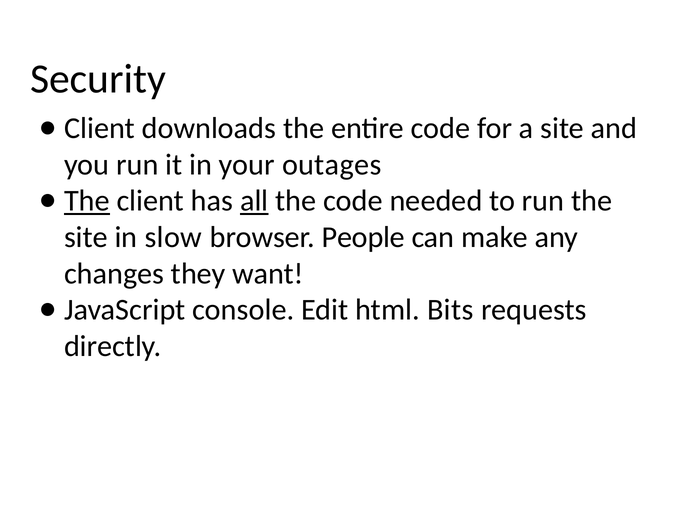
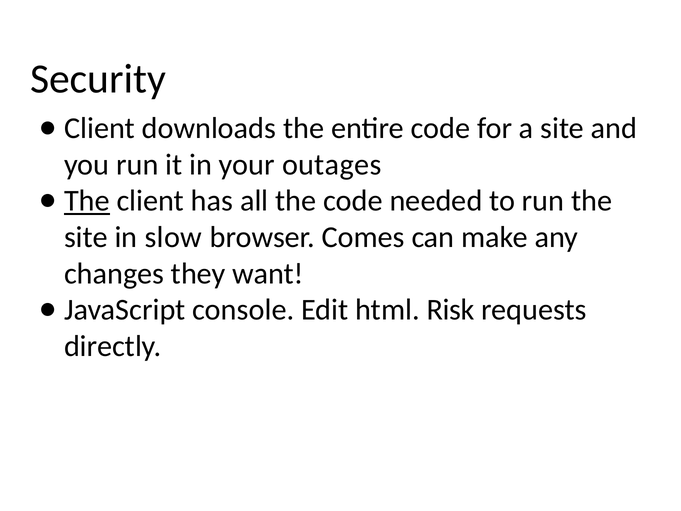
all underline: present -> none
People: People -> Comes
Bits: Bits -> Risk
